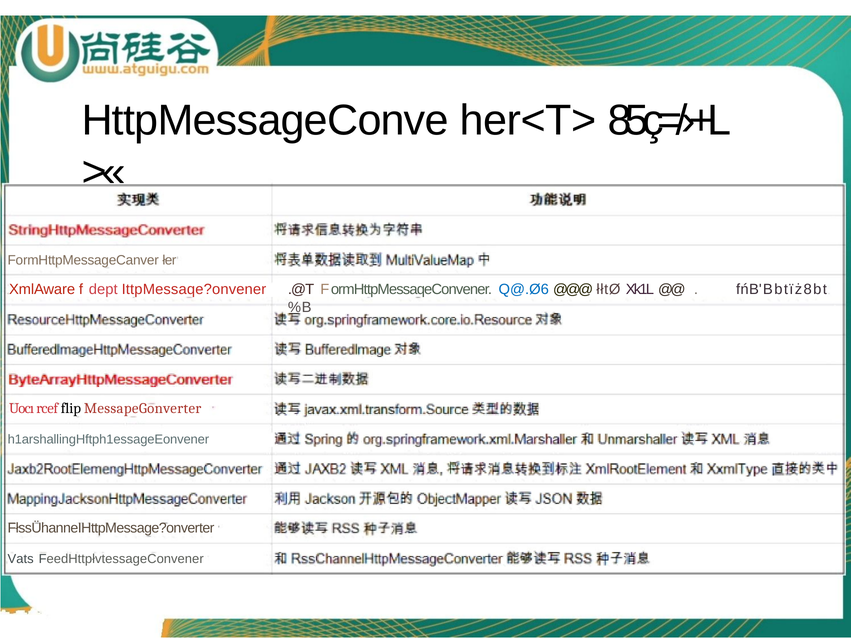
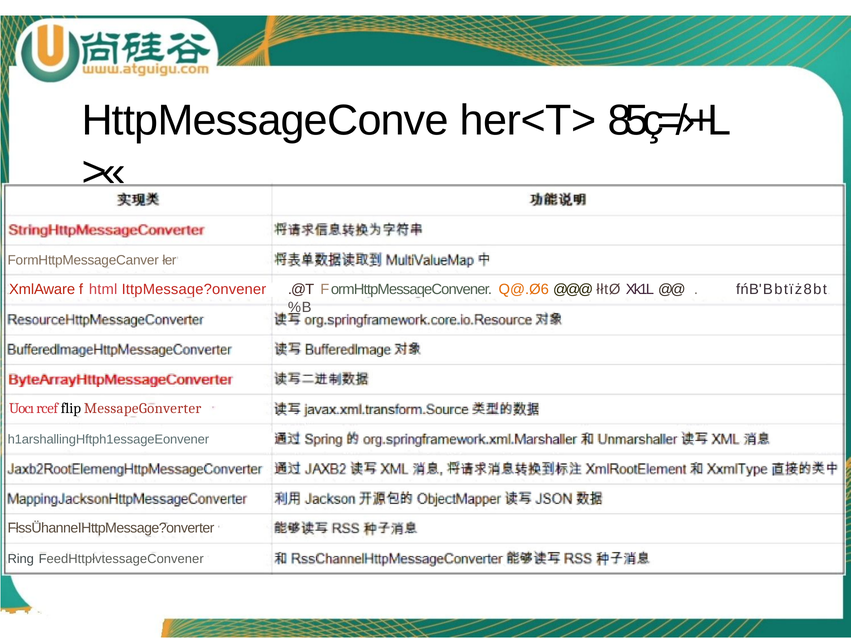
dept: dept -> html
Q@.Ø6 colour: blue -> orange
Vats: Vats -> Ring
